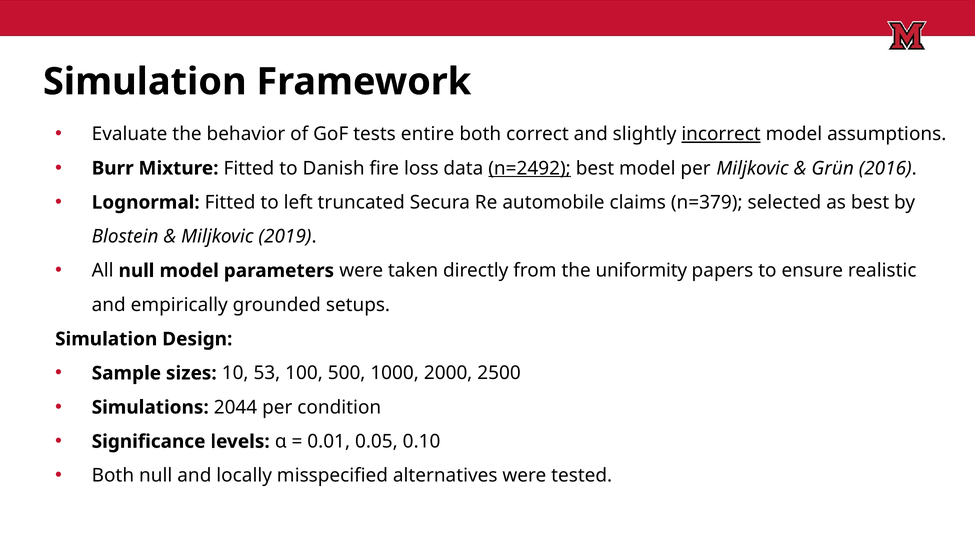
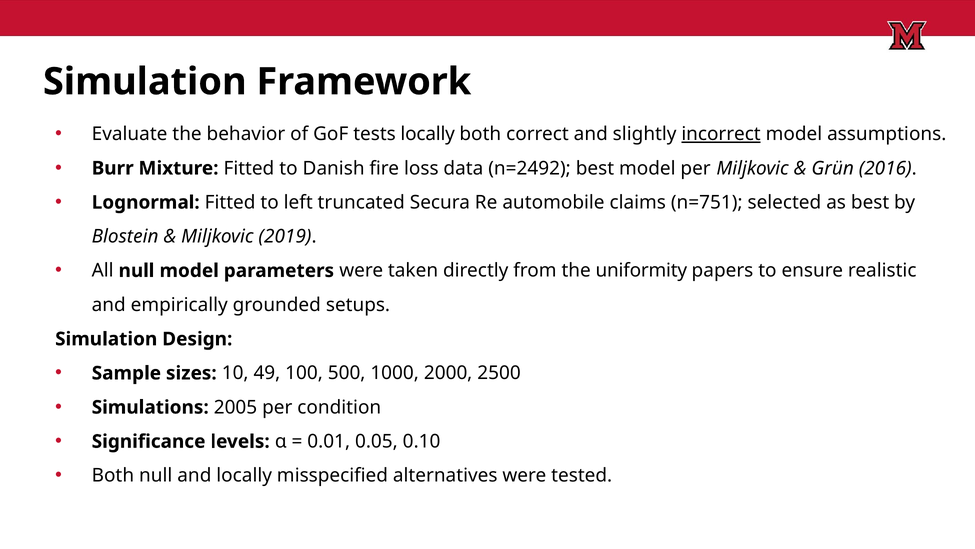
tests entire: entire -> locally
n=2492 underline: present -> none
n=379: n=379 -> n=751
53: 53 -> 49
2044: 2044 -> 2005
